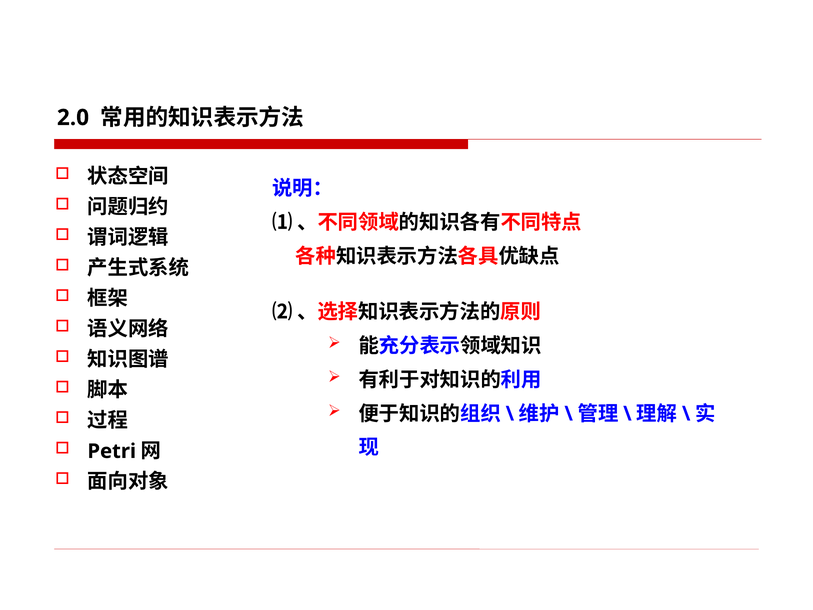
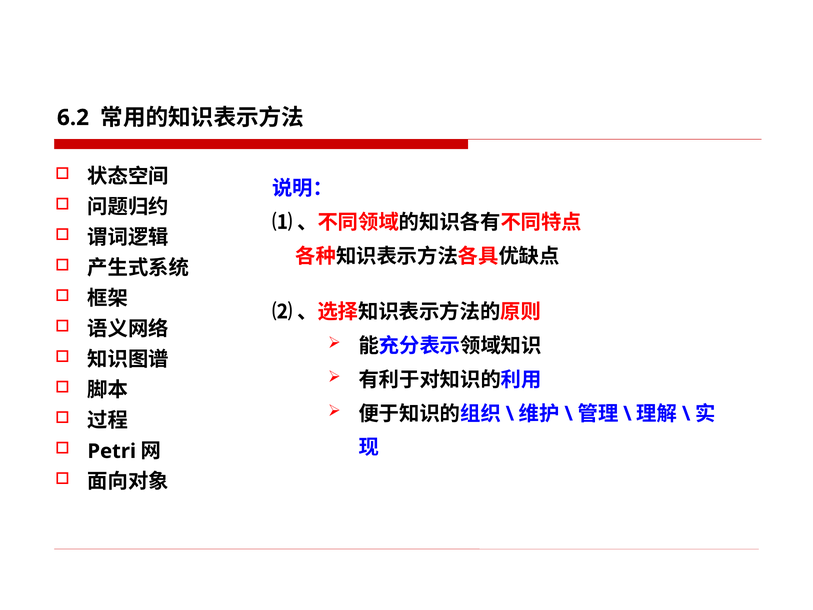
2.0: 2.0 -> 6.2
